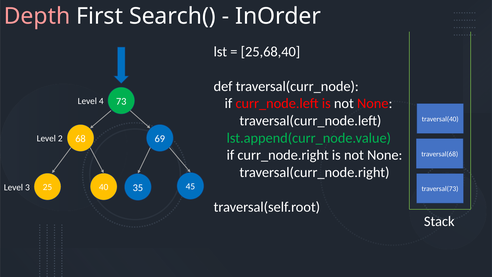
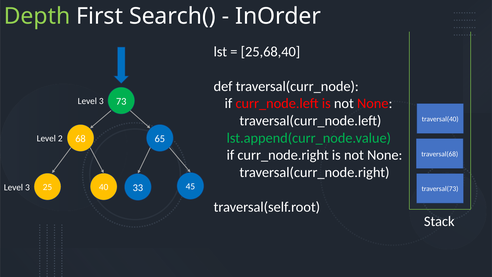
Depth colour: pink -> light green
4 at (101, 101): 4 -> 3
69: 69 -> 65
35: 35 -> 33
